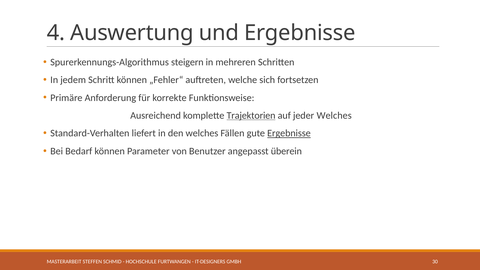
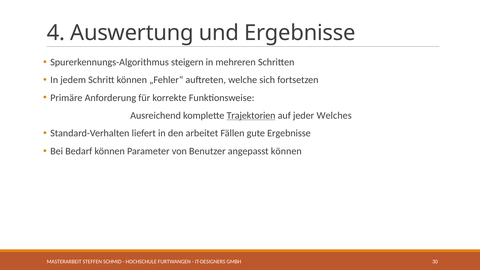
den welches: welches -> arbeitet
Ergebnisse at (289, 133) underline: present -> none
angepasst überein: überein -> können
